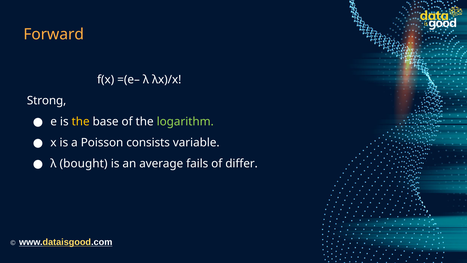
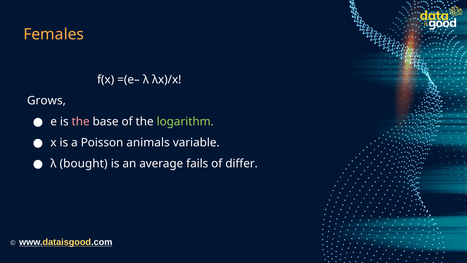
Forward: Forward -> Females
Strong: Strong -> Grows
the at (81, 122) colour: yellow -> pink
consists: consists -> animals
